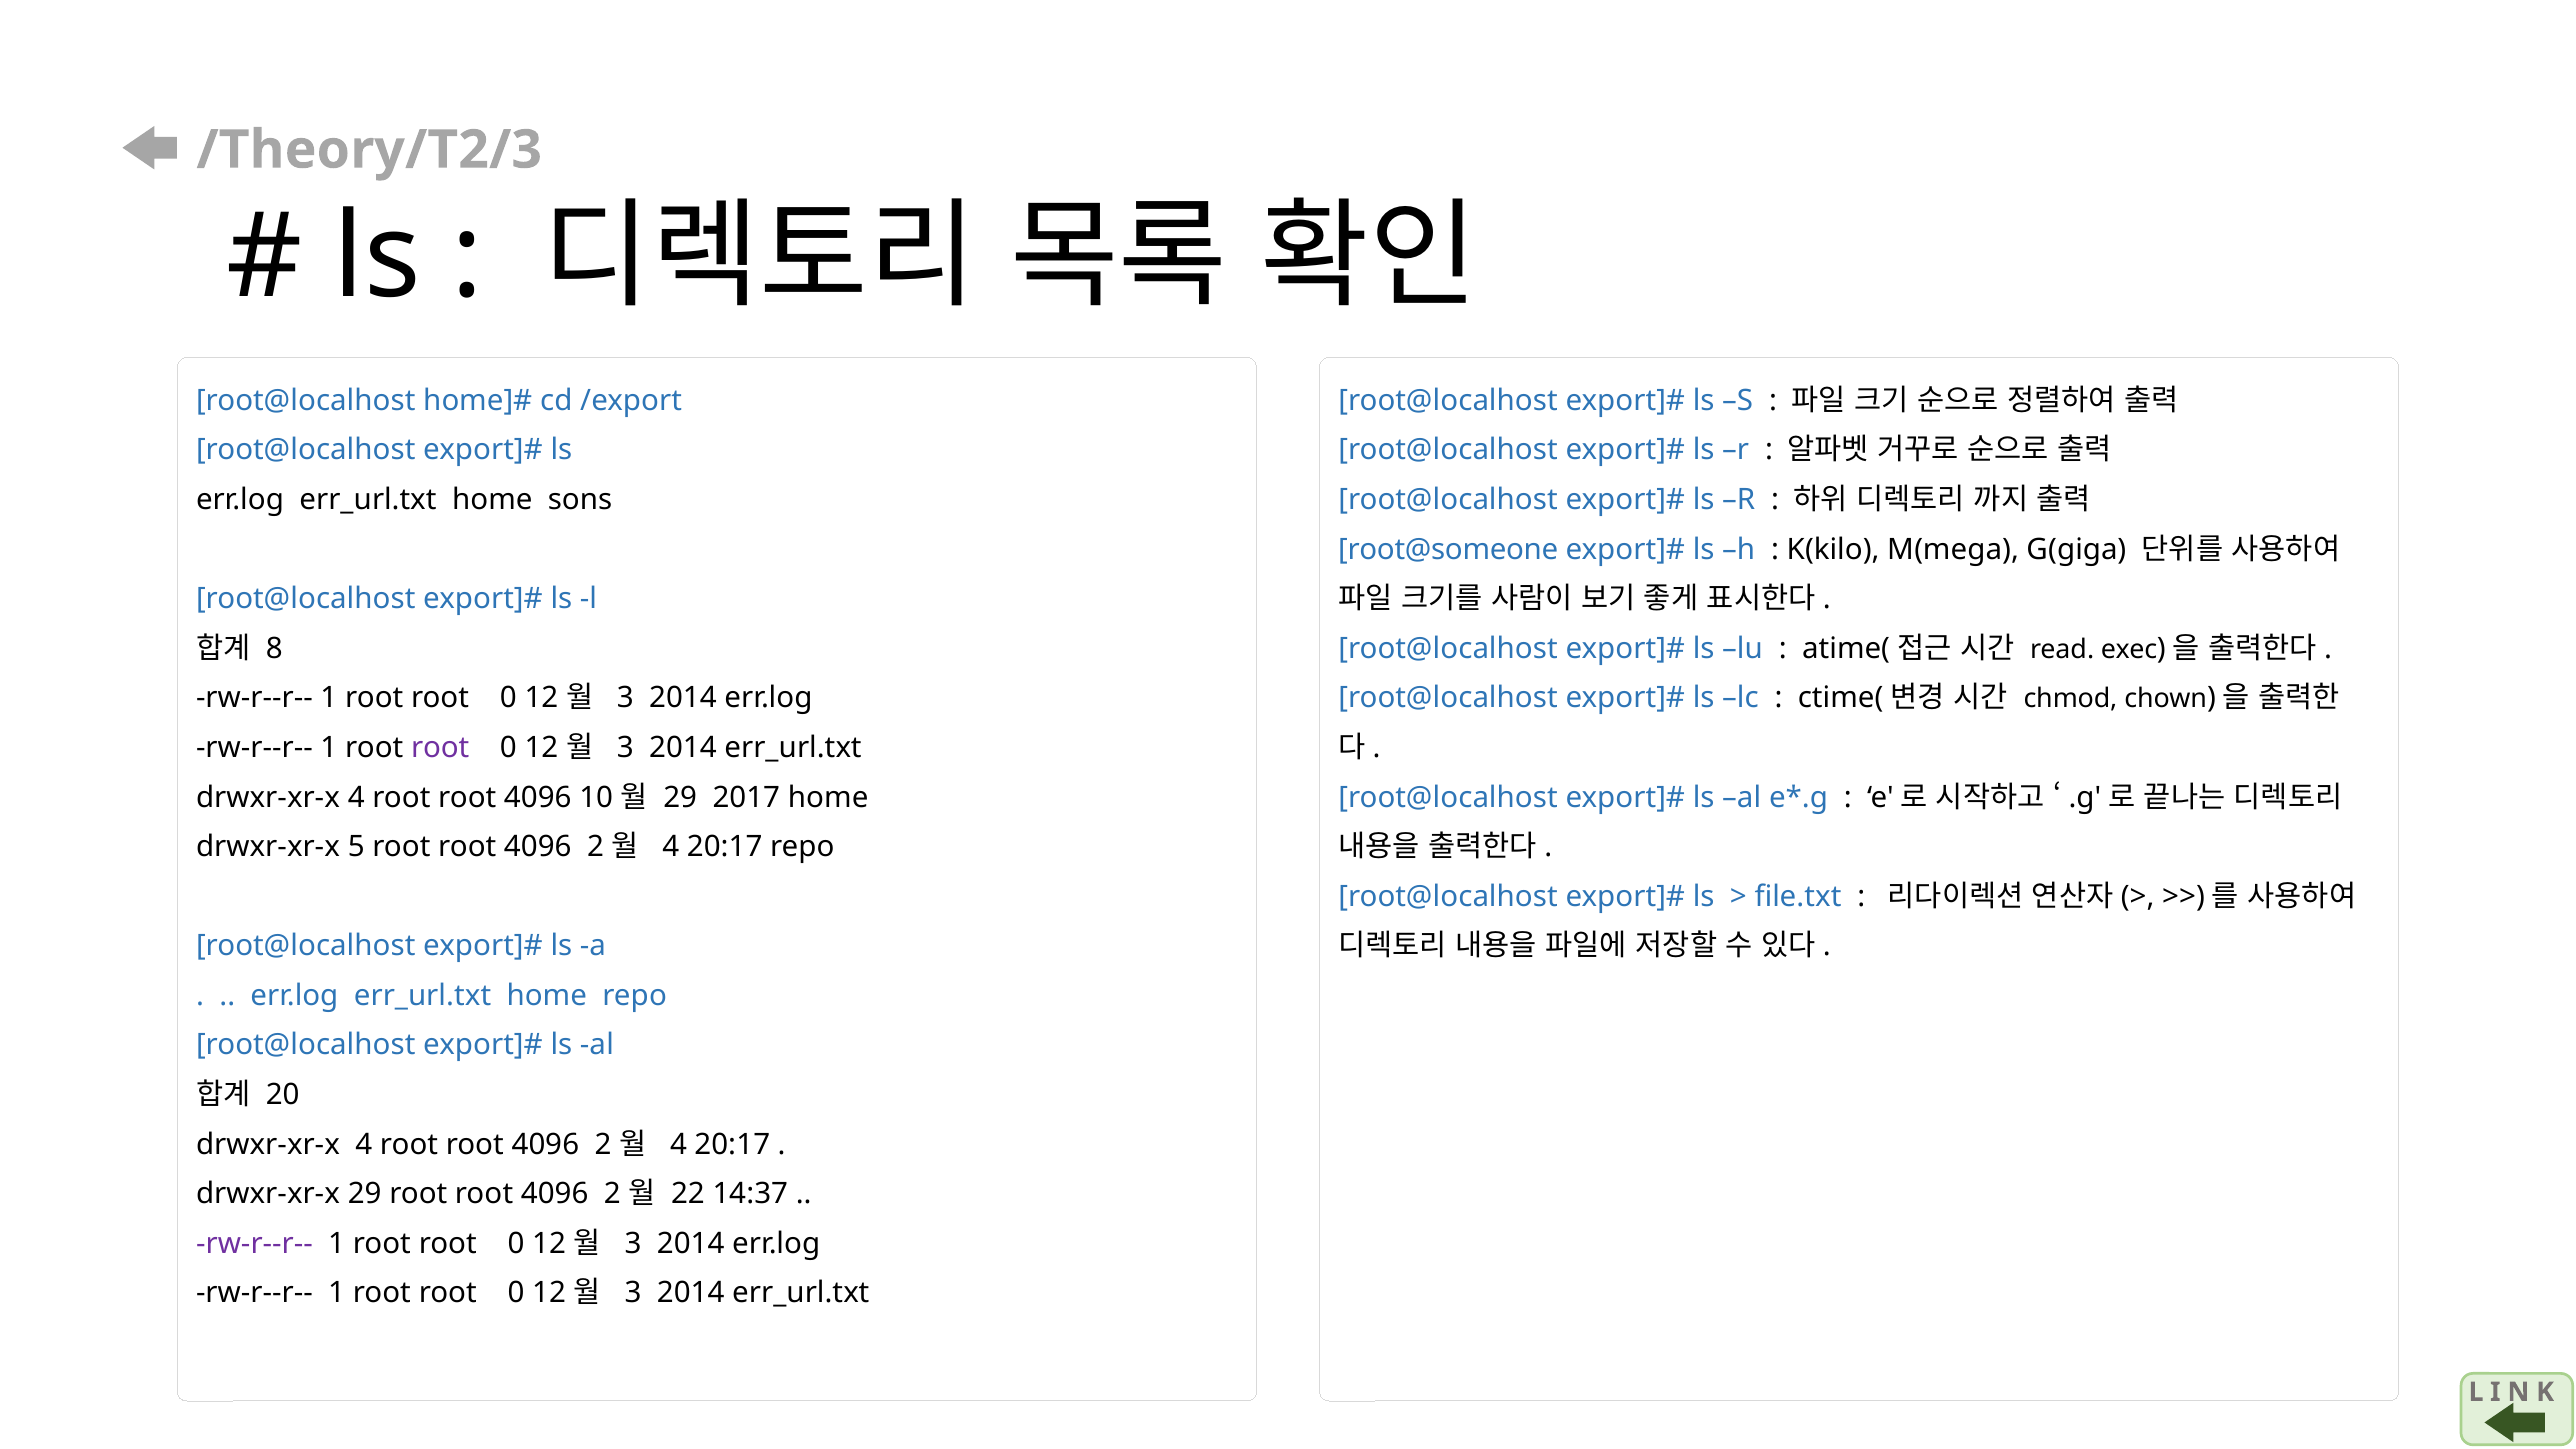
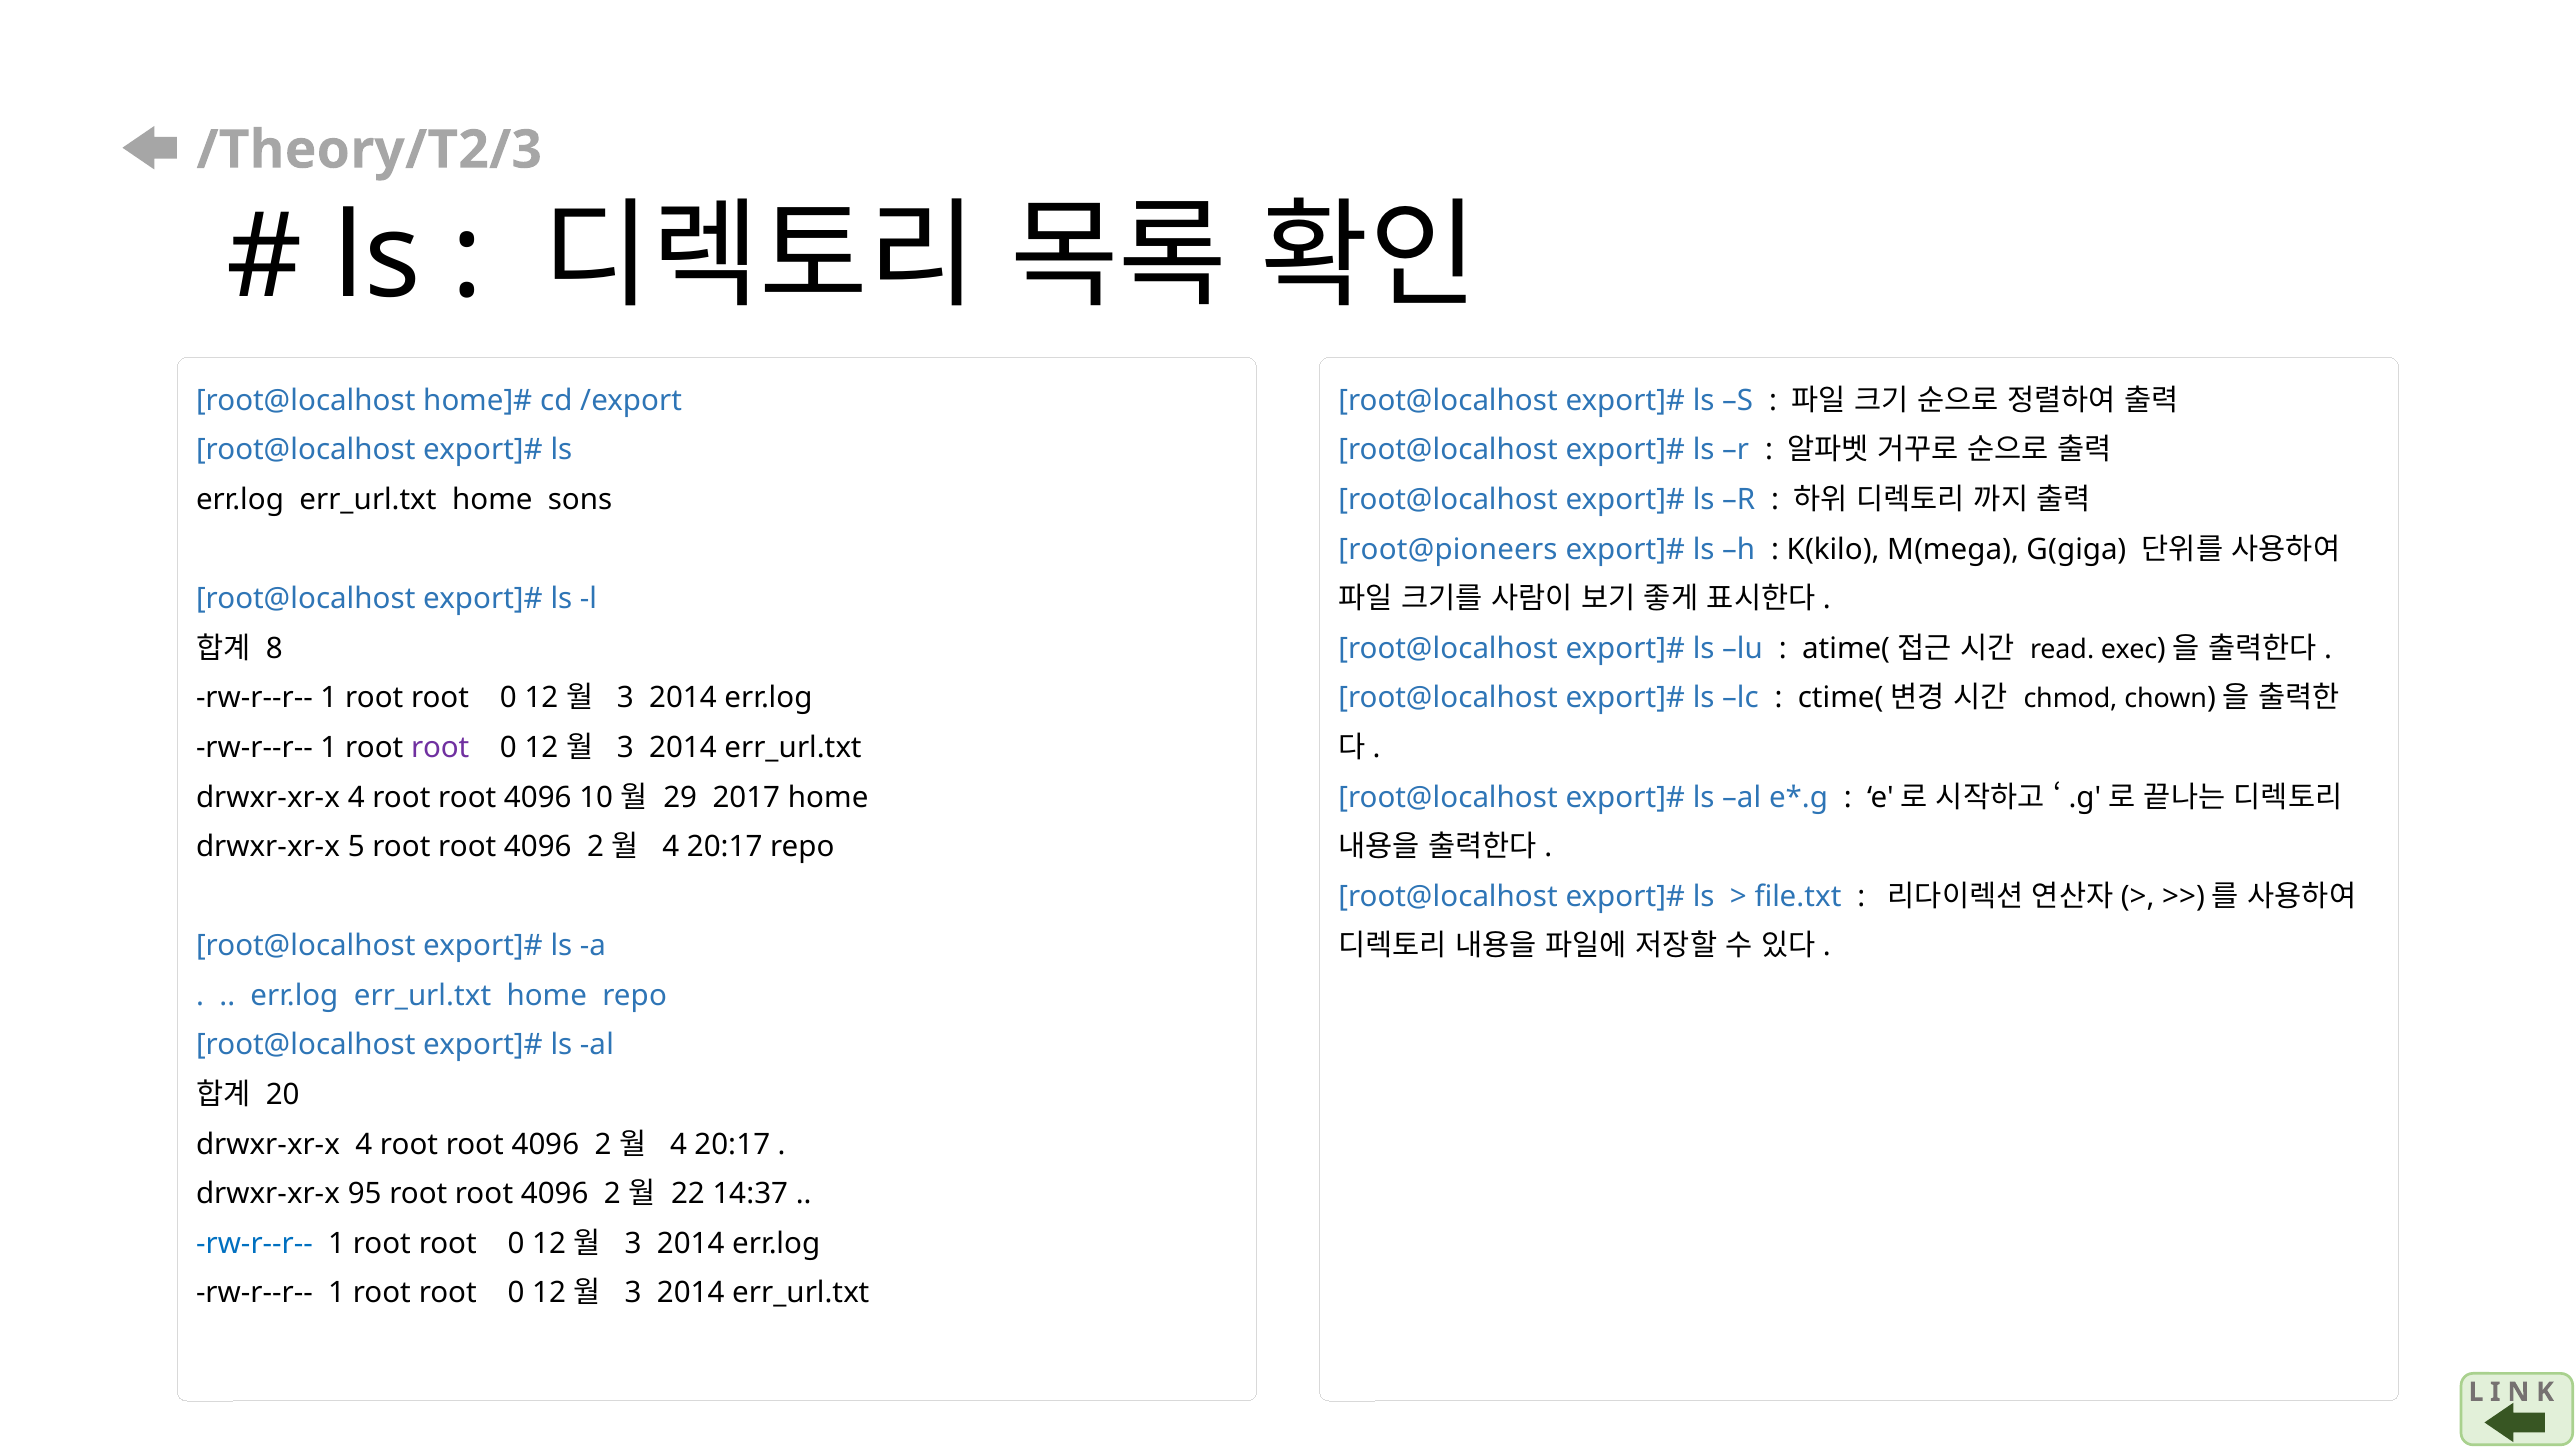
root@someone: root@someone -> root@pioneers
drwxr-xr-x 29: 29 -> 95
rw-r--r-- at (255, 1244) colour: purple -> blue
